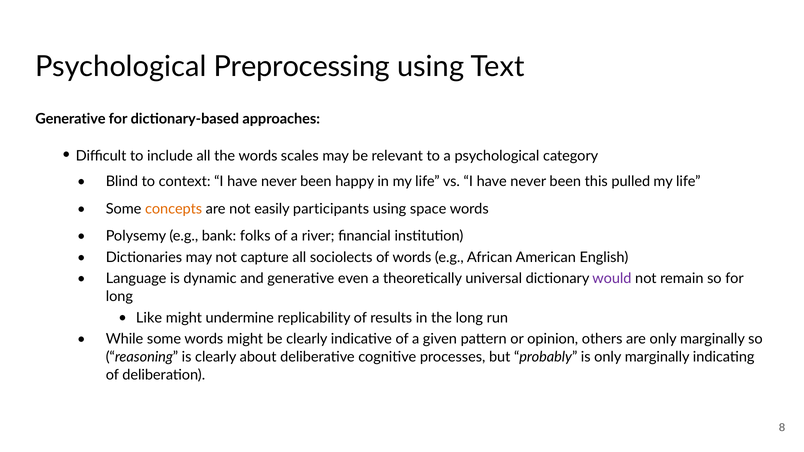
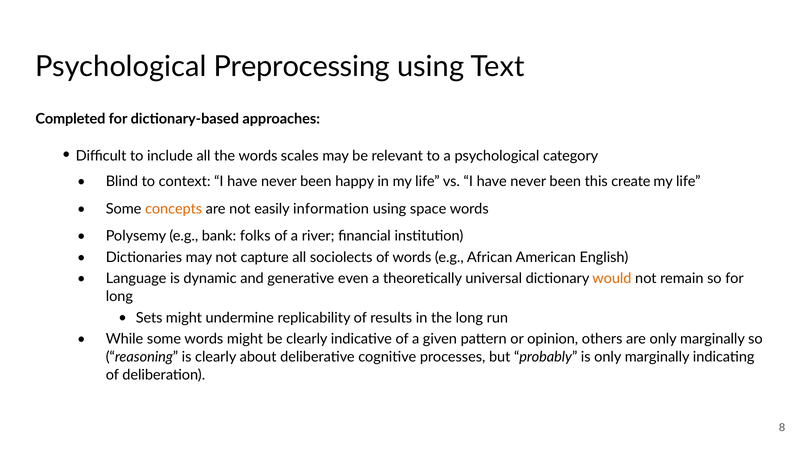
Generative at (70, 119): Generative -> Completed
pulled: pulled -> create
participants: participants -> information
would colour: purple -> orange
Like: Like -> Sets
